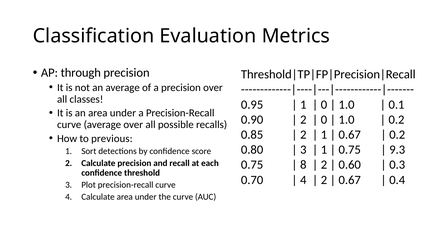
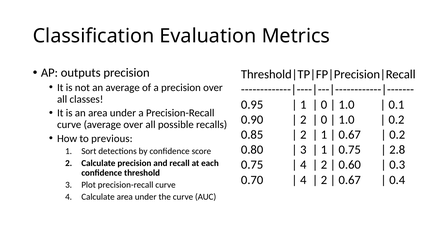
through: through -> outputs
9.3: 9.3 -> 2.8
8 at (303, 165): 8 -> 4
